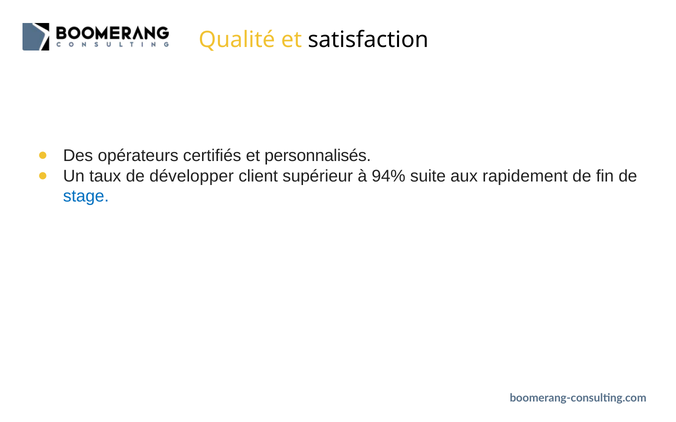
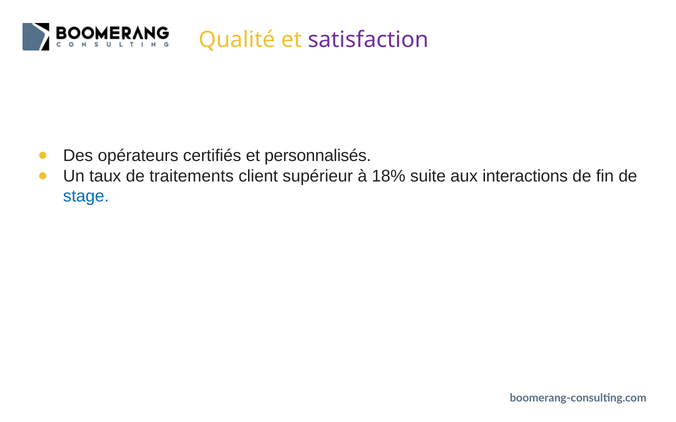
satisfaction colour: black -> purple
développer: développer -> traitements
94%: 94% -> 18%
rapidement: rapidement -> interactions
